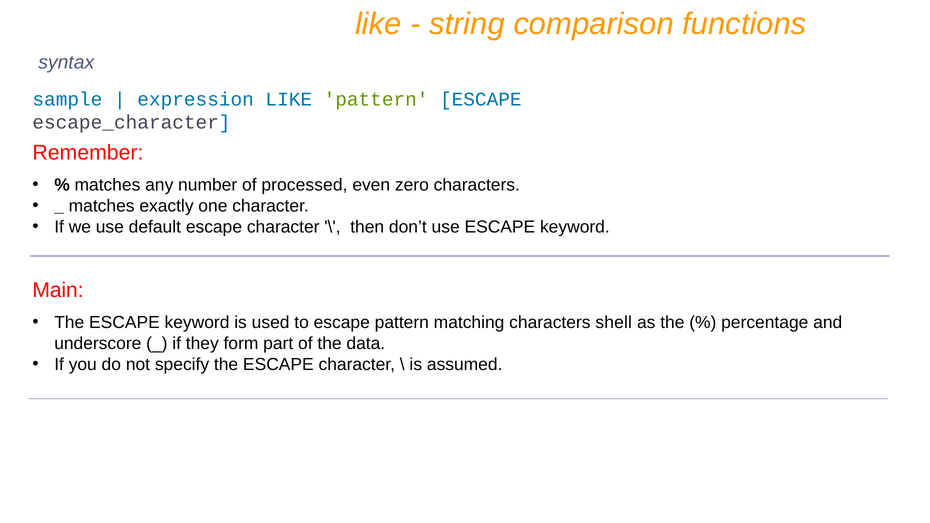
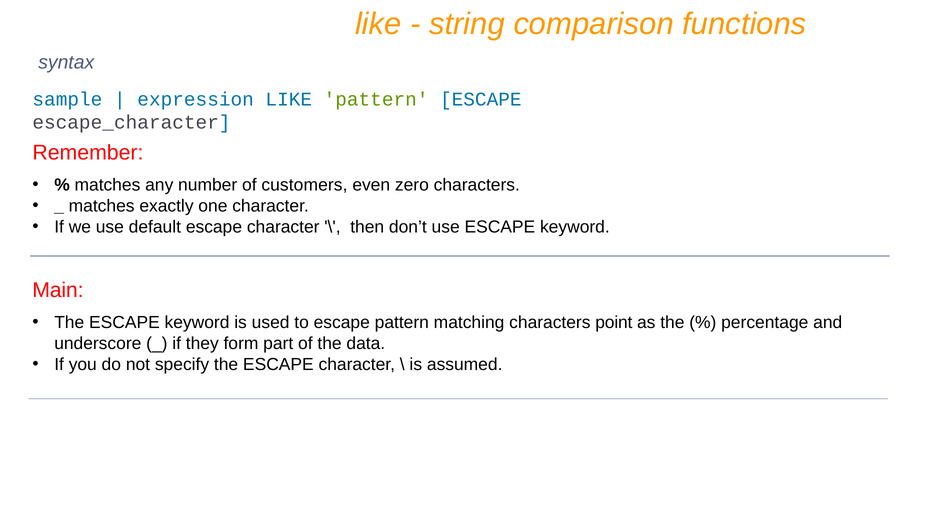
processed: processed -> customers
shell: shell -> point
